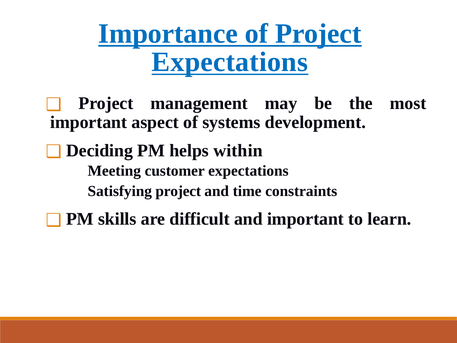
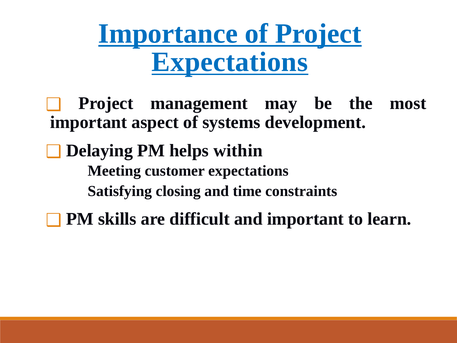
Deciding: Deciding -> Delaying
Satisfying project: project -> closing
